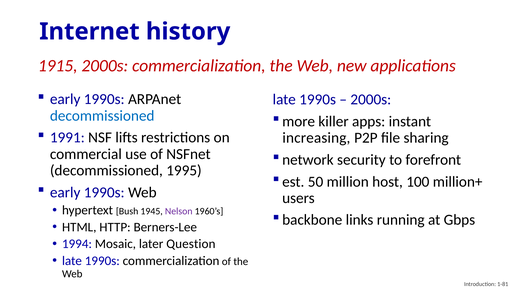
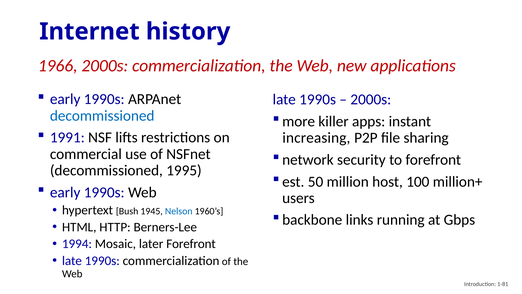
1915: 1915 -> 1966
Nelson colour: purple -> blue
later Question: Question -> Forefront
